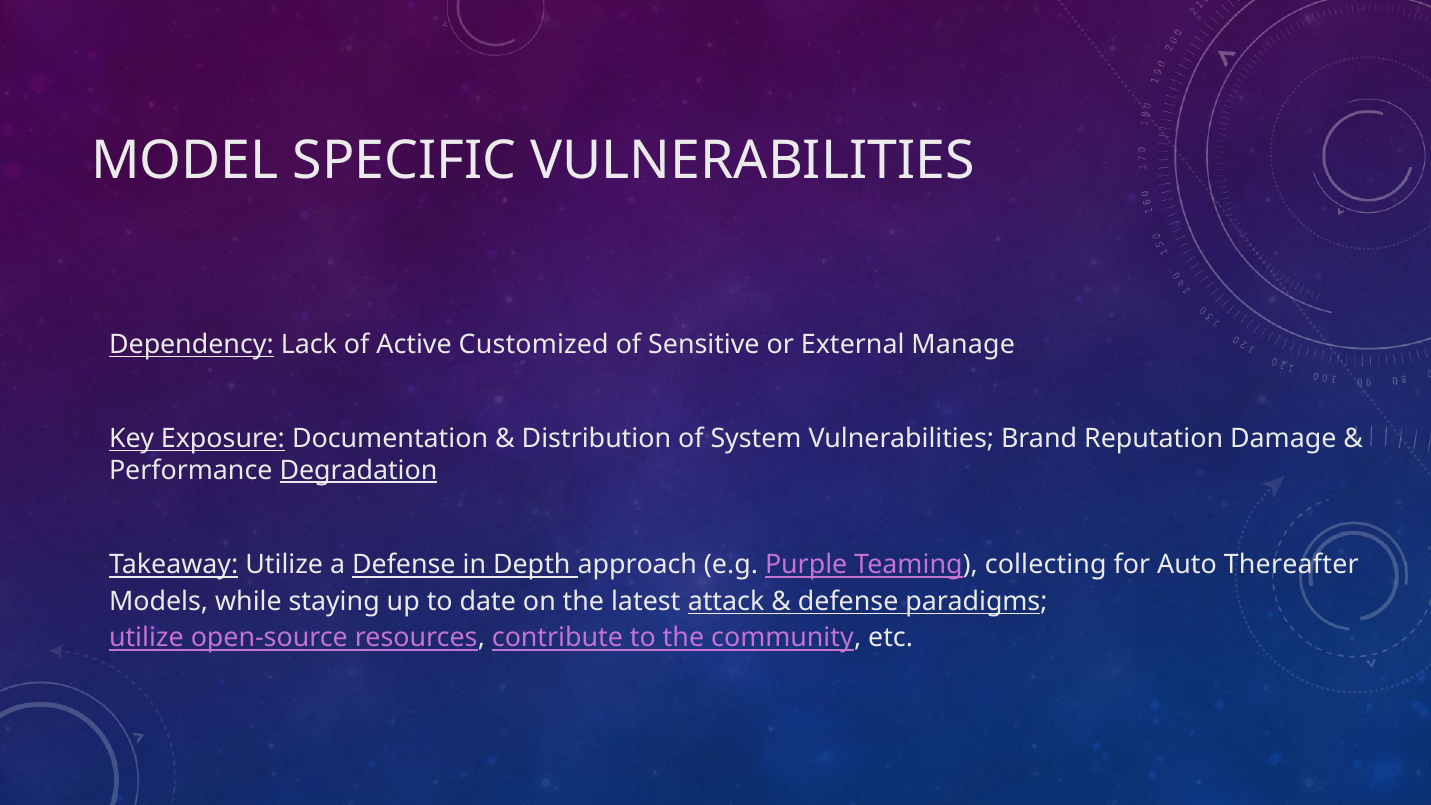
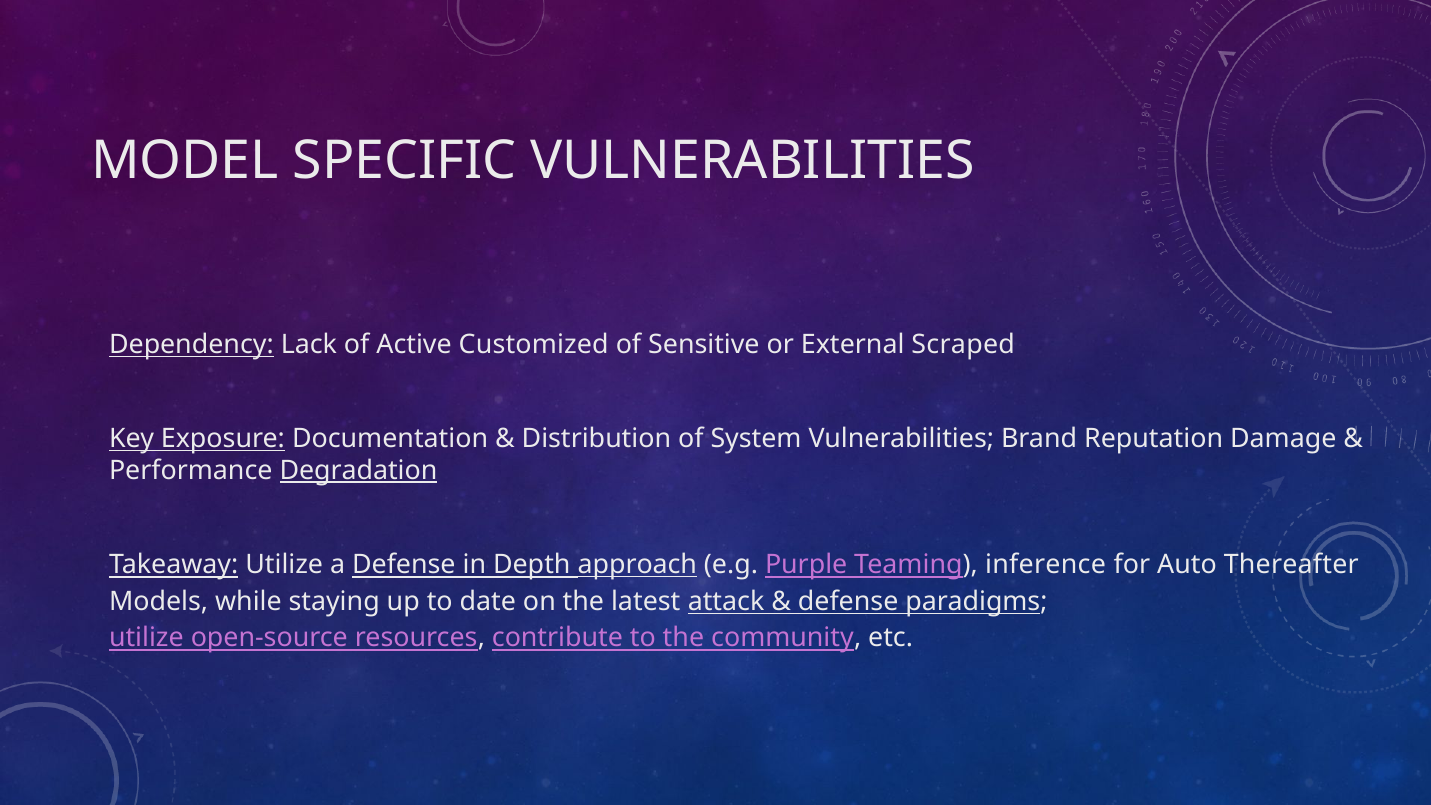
Manage: Manage -> Scraped
approach underline: none -> present
collecting: collecting -> inference
